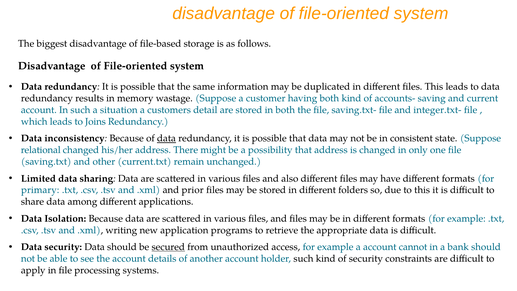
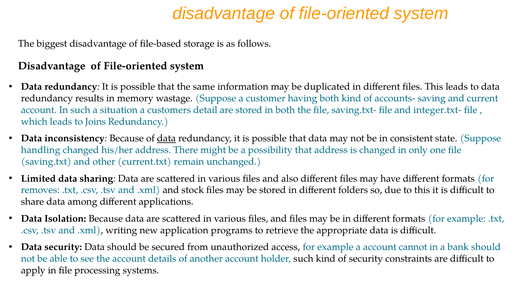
relational: relational -> handling
primary: primary -> removes
prior: prior -> stock
secured underline: present -> none
